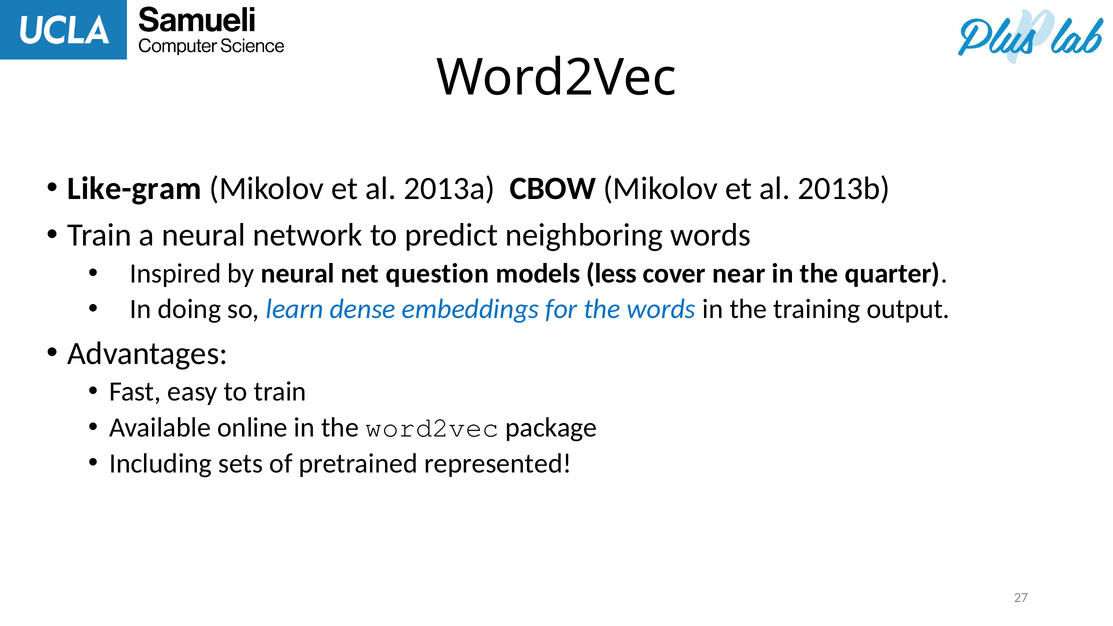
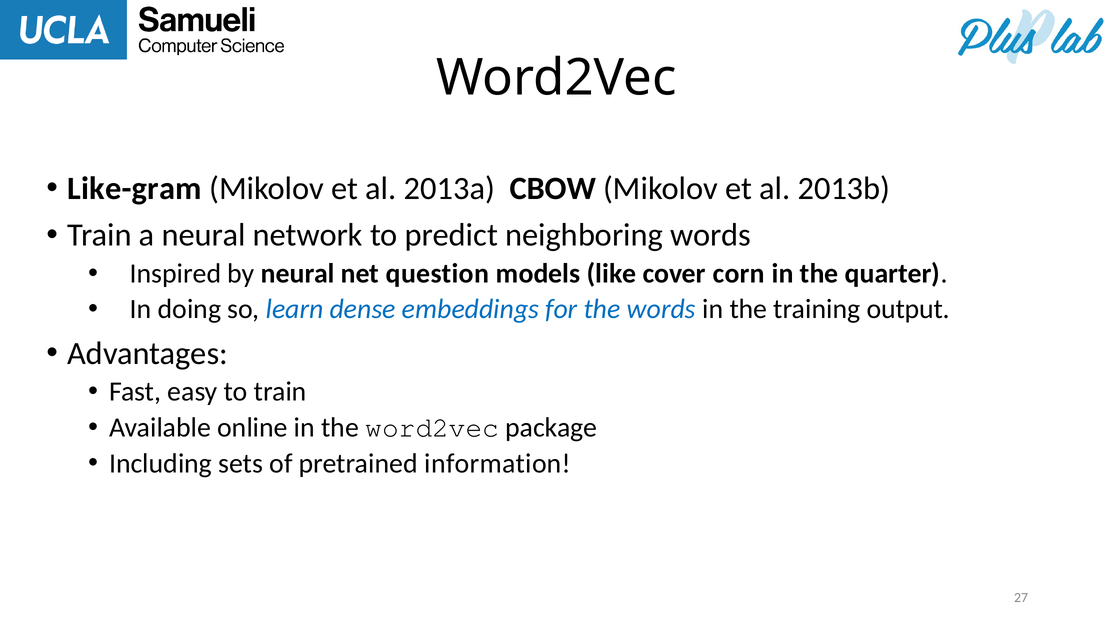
less: less -> like
near: near -> corn
represented: represented -> information
